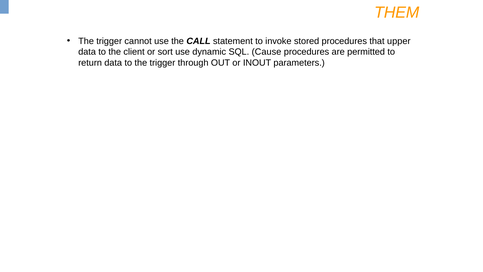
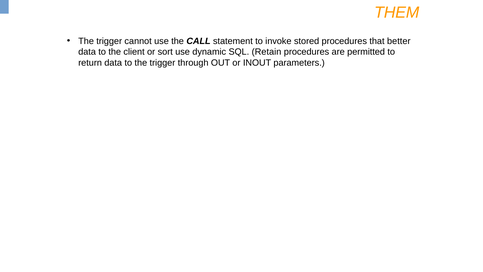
upper: upper -> better
Cause: Cause -> Retain
